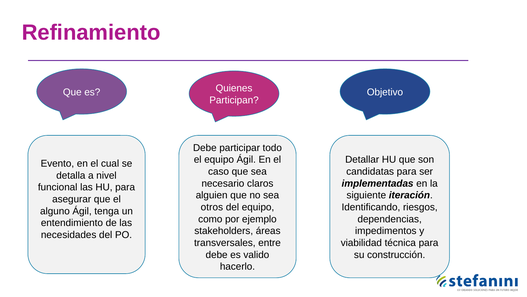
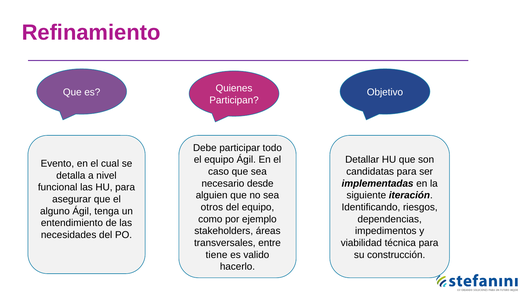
claros: claros -> desde
debe at (217, 254): debe -> tiene
